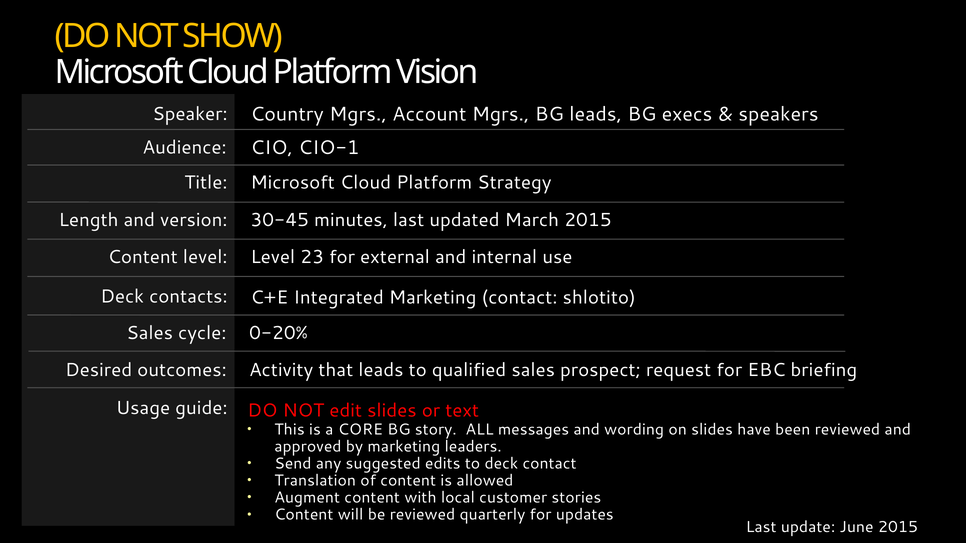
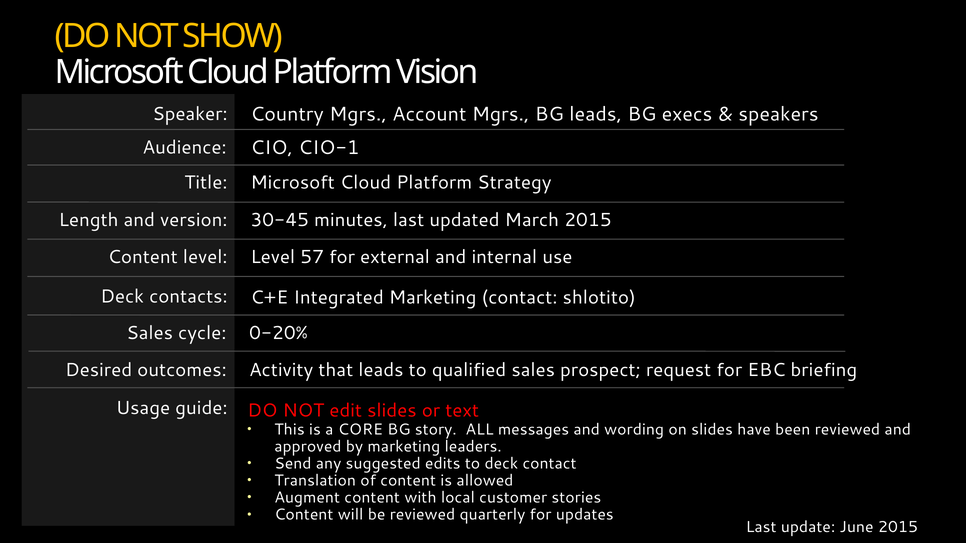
23: 23 -> 57
